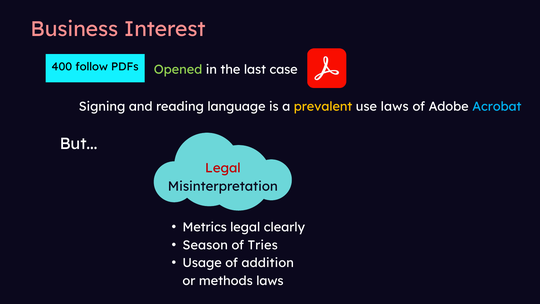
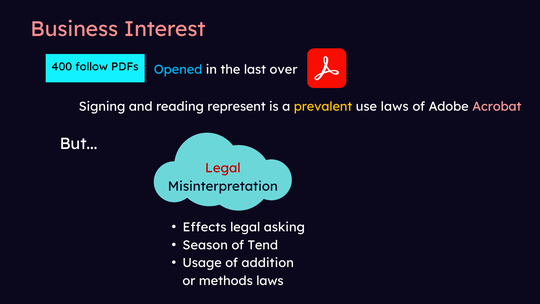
Opened colour: light green -> light blue
case: case -> over
language: language -> represent
Acrobat colour: light blue -> pink
Metrics: Metrics -> Effects
clearly: clearly -> asking
Tries: Tries -> Tend
